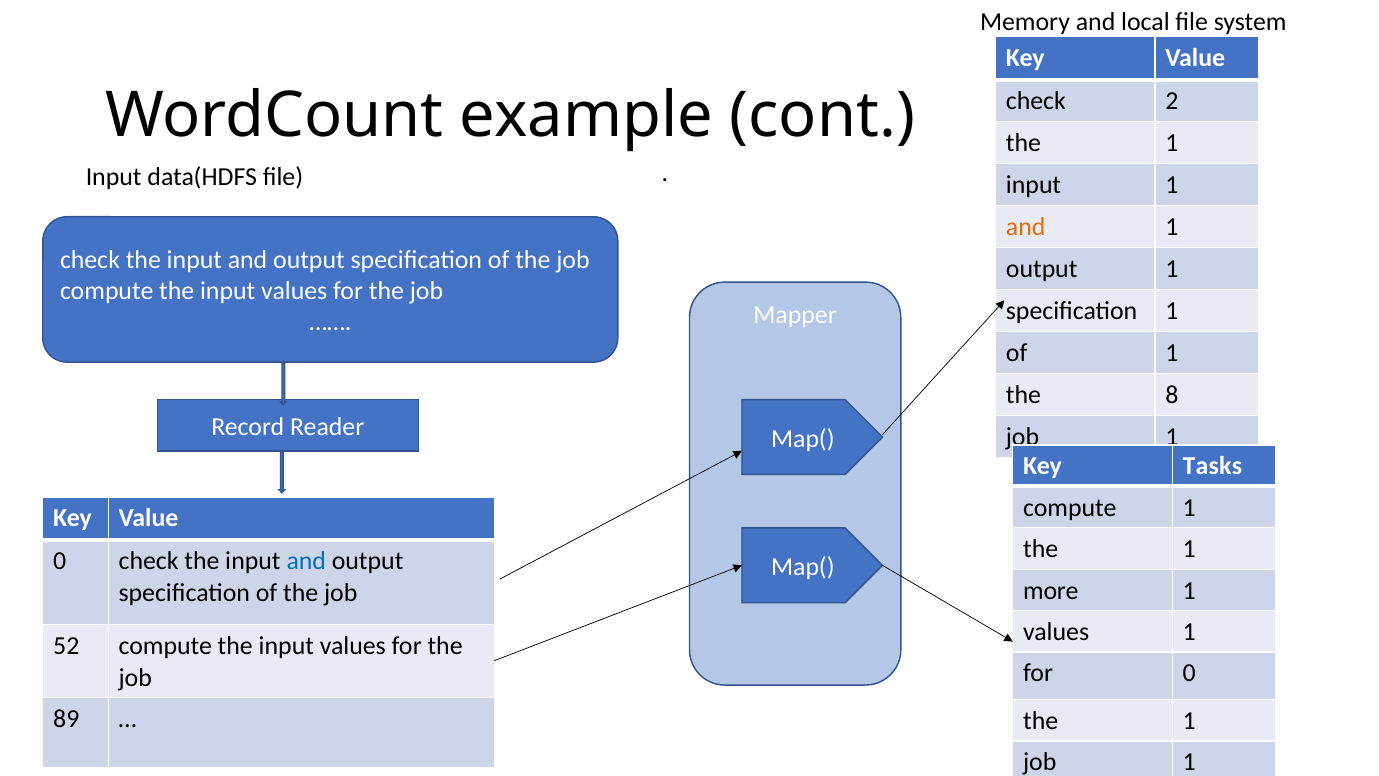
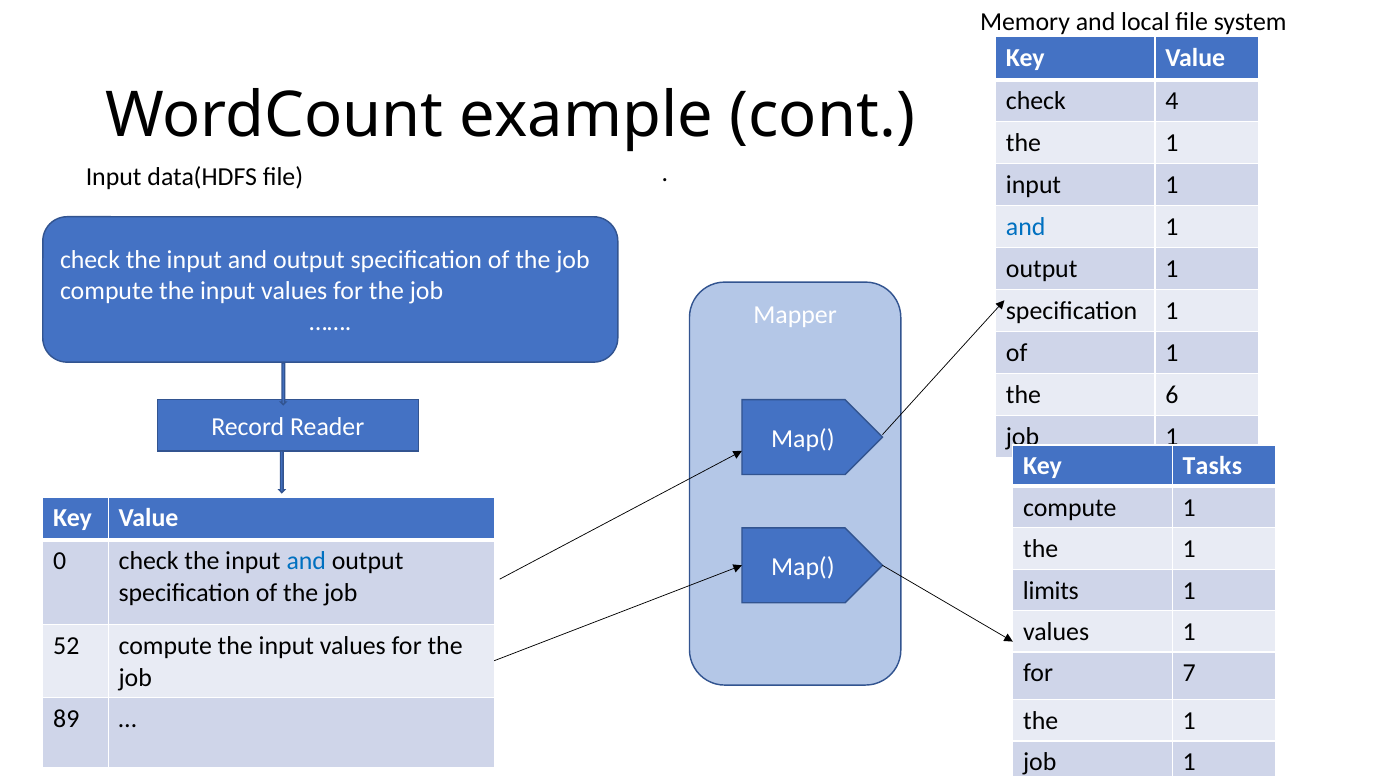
2: 2 -> 4
and at (1026, 227) colour: orange -> blue
8: 8 -> 6
more: more -> limits
for 0: 0 -> 7
